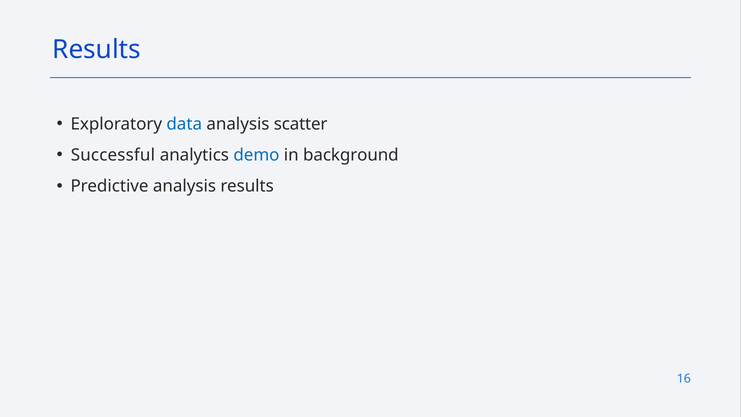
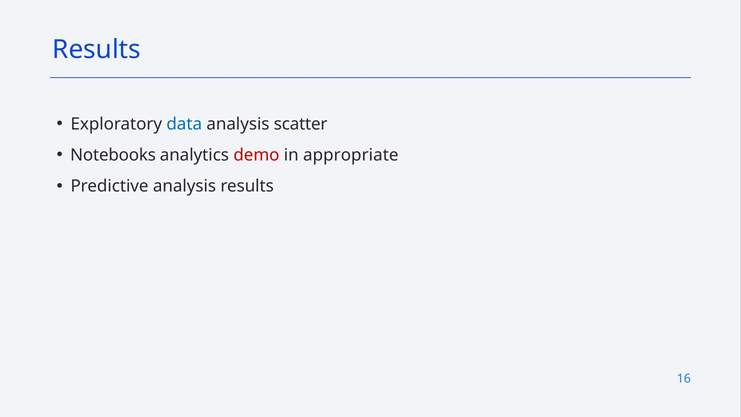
Successful: Successful -> Notebooks
demo colour: blue -> red
background: background -> appropriate
